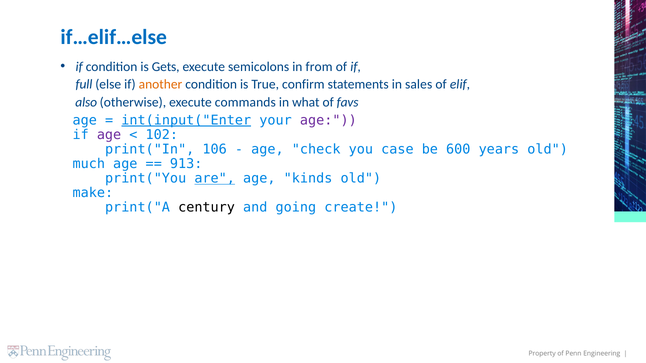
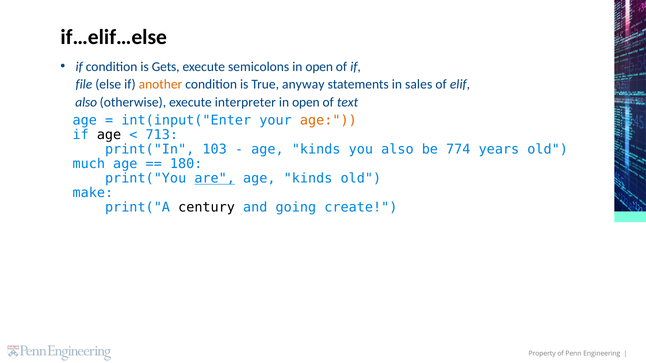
if…elif…else colour: blue -> black
from at (319, 67): from -> open
full: full -> file
confirm: confirm -> anyway
commands: commands -> interpreter
what at (306, 102): what -> open
favs: favs -> text
int(input("Enter underline: present -> none
age at (328, 120) colour: purple -> orange
age at (109, 135) colour: purple -> black
102: 102 -> 713
106: 106 -> 103
check at (316, 150): check -> kinds
you case: case -> also
600: 600 -> 774
913: 913 -> 180
